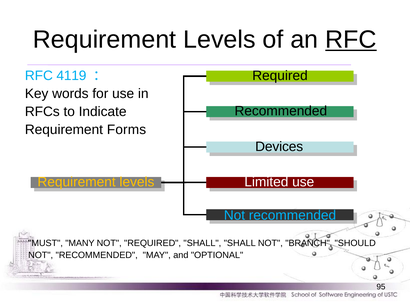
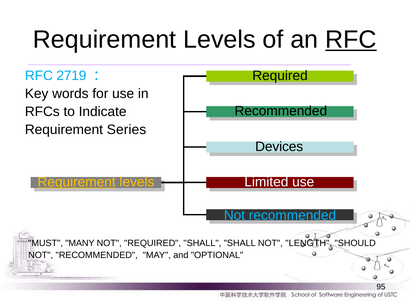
4119: 4119 -> 2719
Forms: Forms -> Series
Requirement at (77, 182) underline: none -> present
BRANCH: BRANCH -> LENGTH
